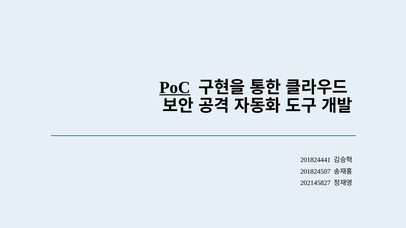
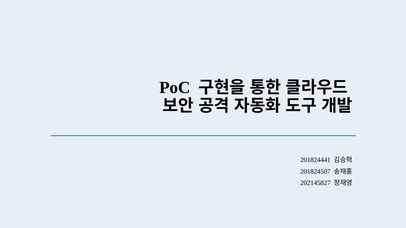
PoC underline: present -> none
